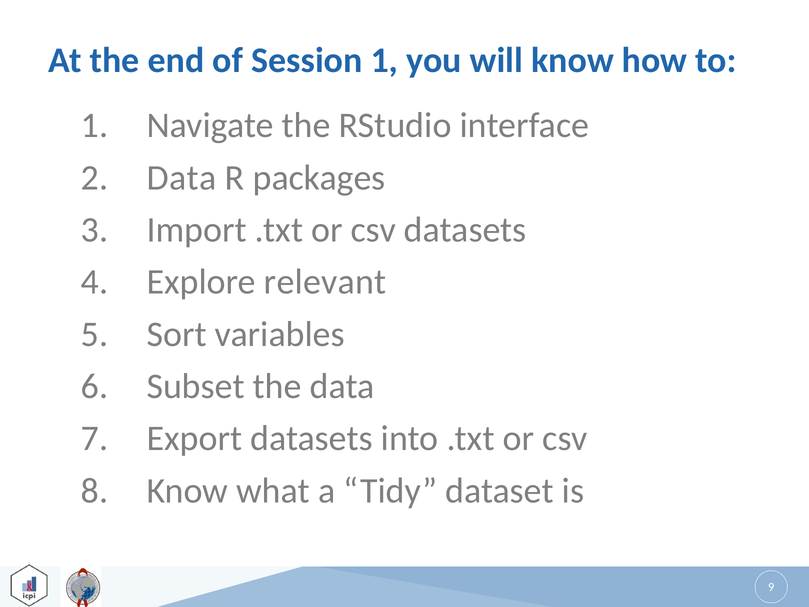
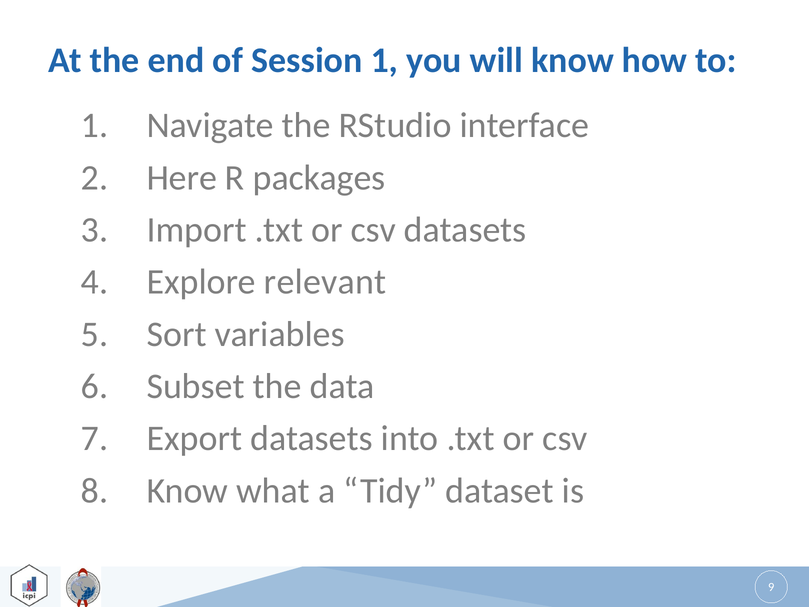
Data at (182, 178): Data -> Here
